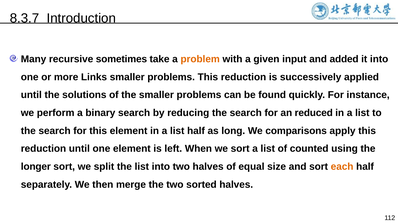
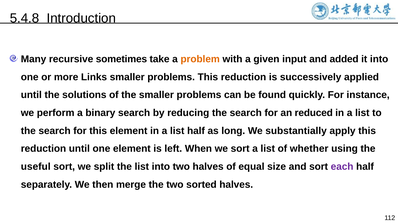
8.3.7: 8.3.7 -> 5.4.8
comparisons: comparisons -> substantially
counted: counted -> whether
longer: longer -> useful
each colour: orange -> purple
